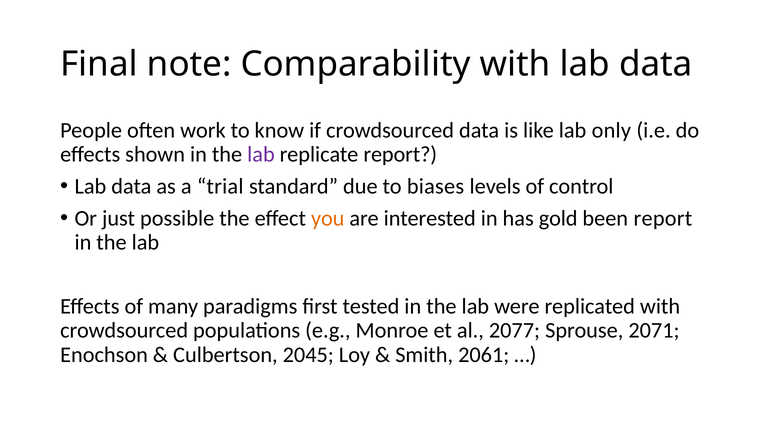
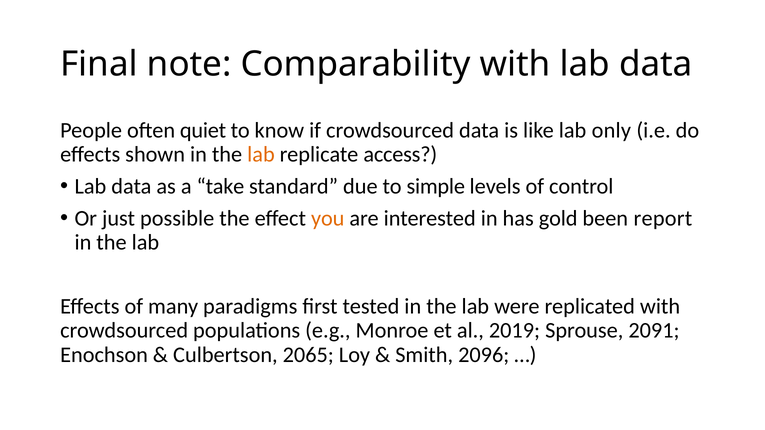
work: work -> quiet
lab at (261, 154) colour: purple -> orange
replicate report: report -> access
trial: trial -> take
biases: biases -> simple
2077: 2077 -> 2019
2071: 2071 -> 2091
2045: 2045 -> 2065
2061: 2061 -> 2096
